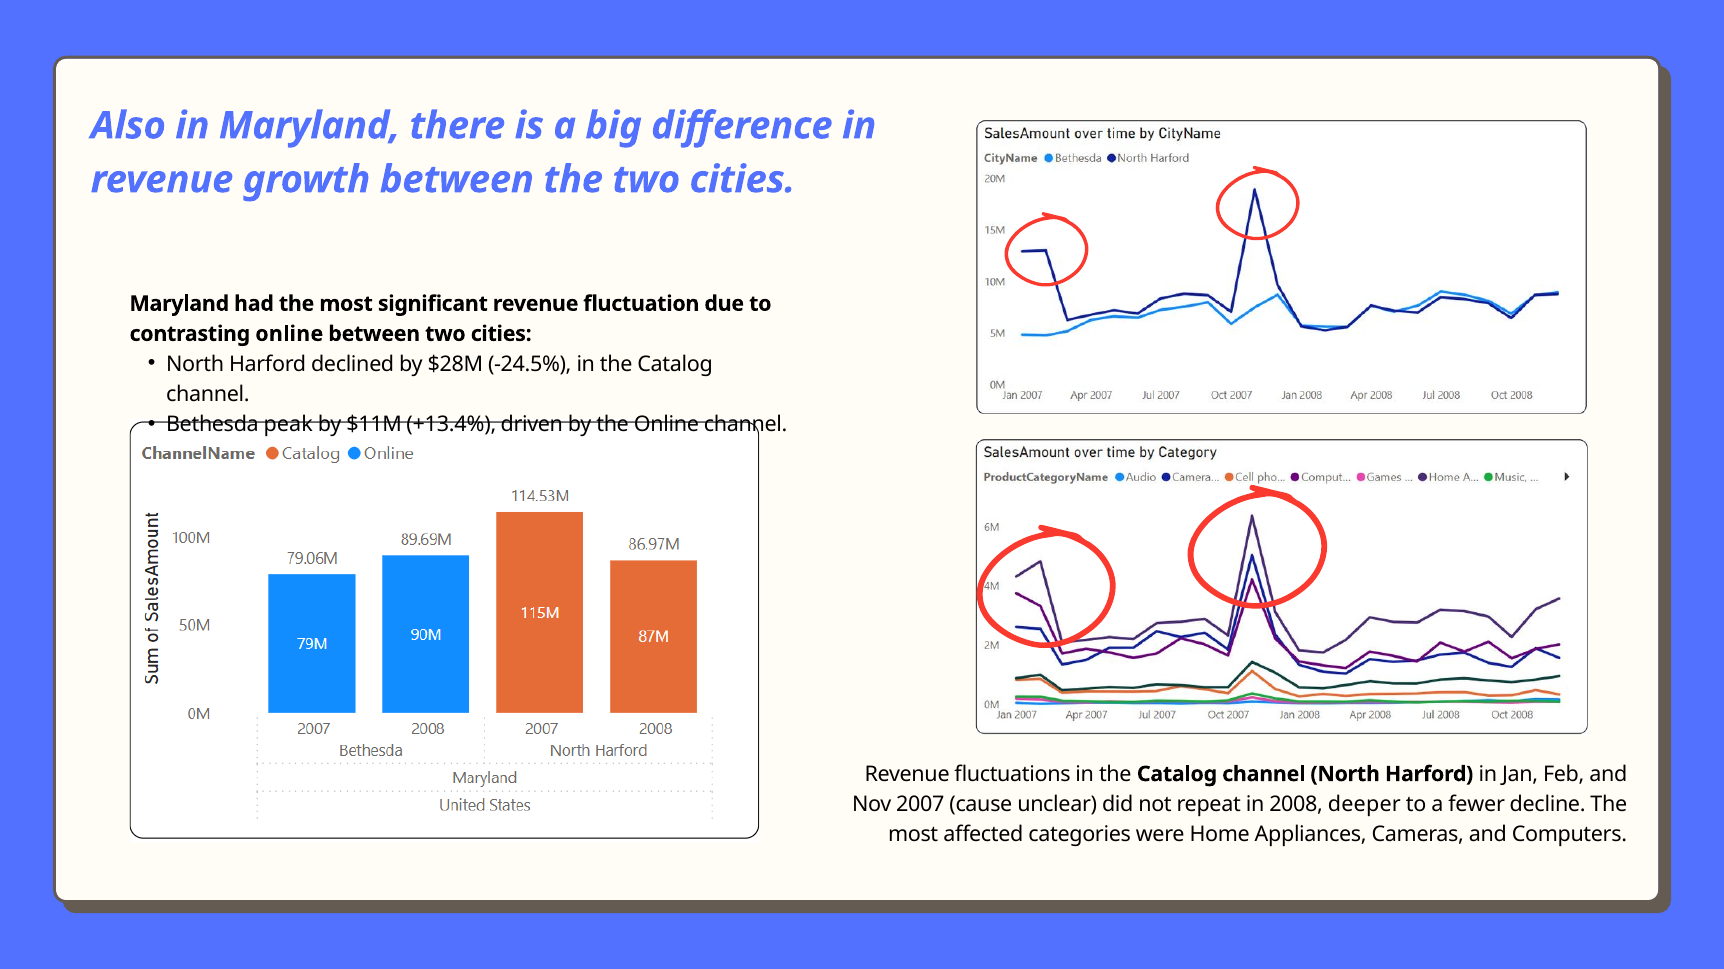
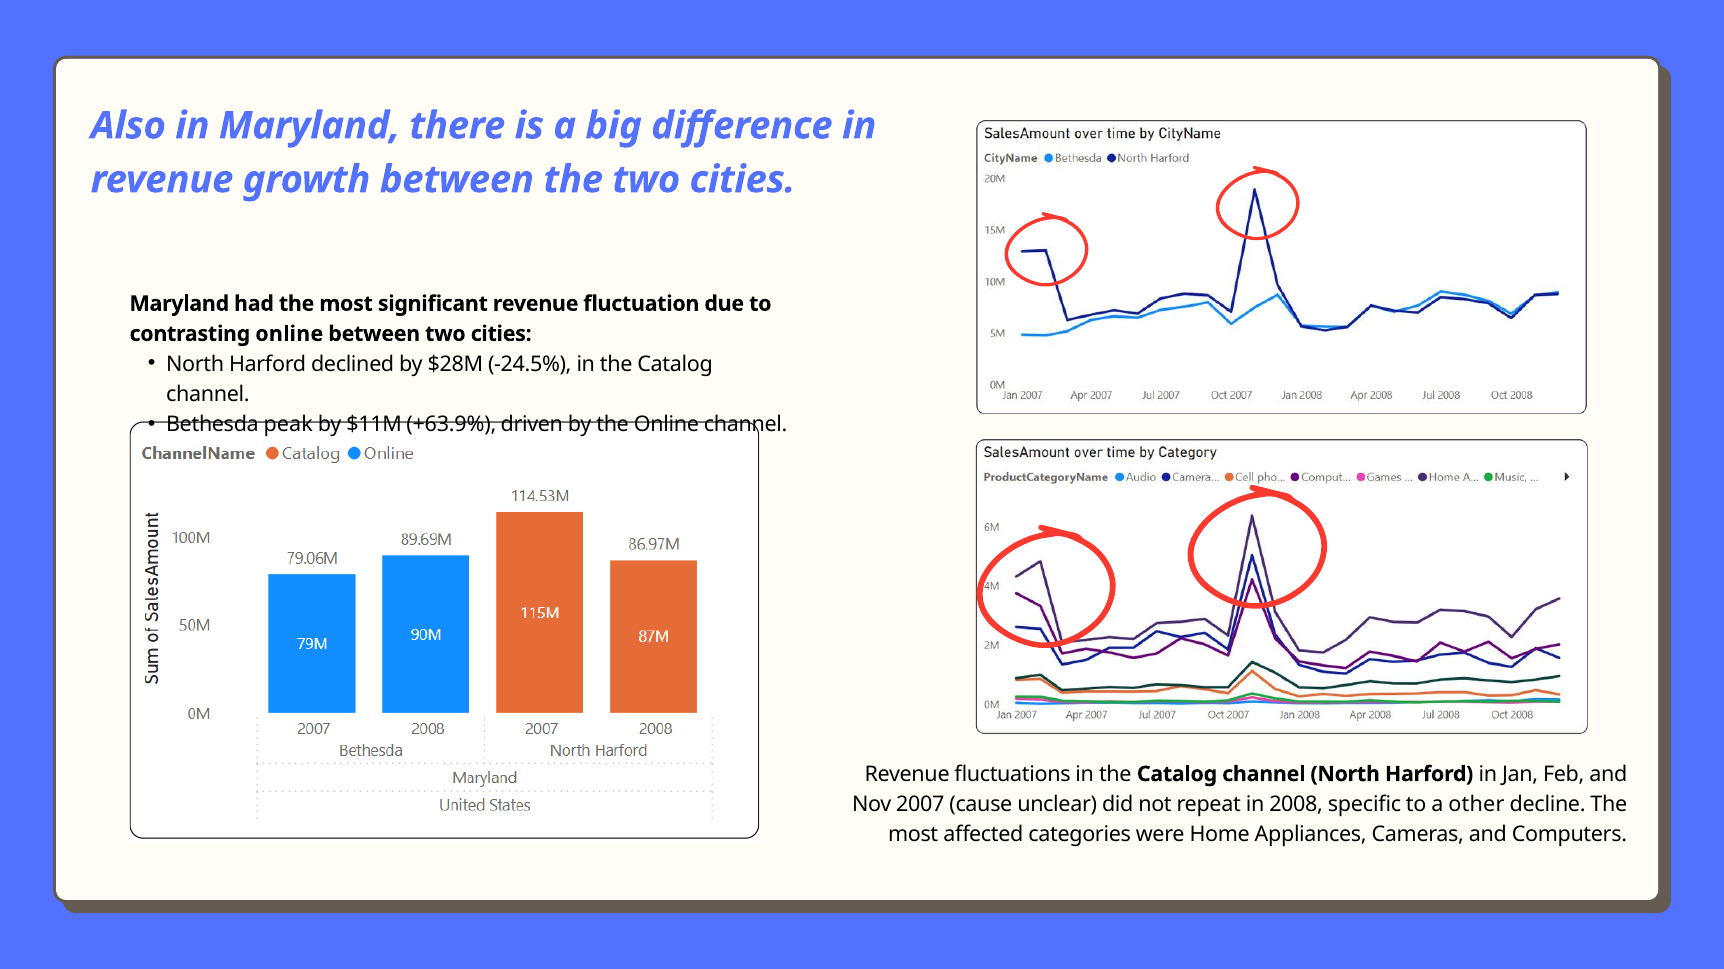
+13.4%: +13.4% -> +63.9%
deeper: deeper -> specific
fewer: fewer -> other
